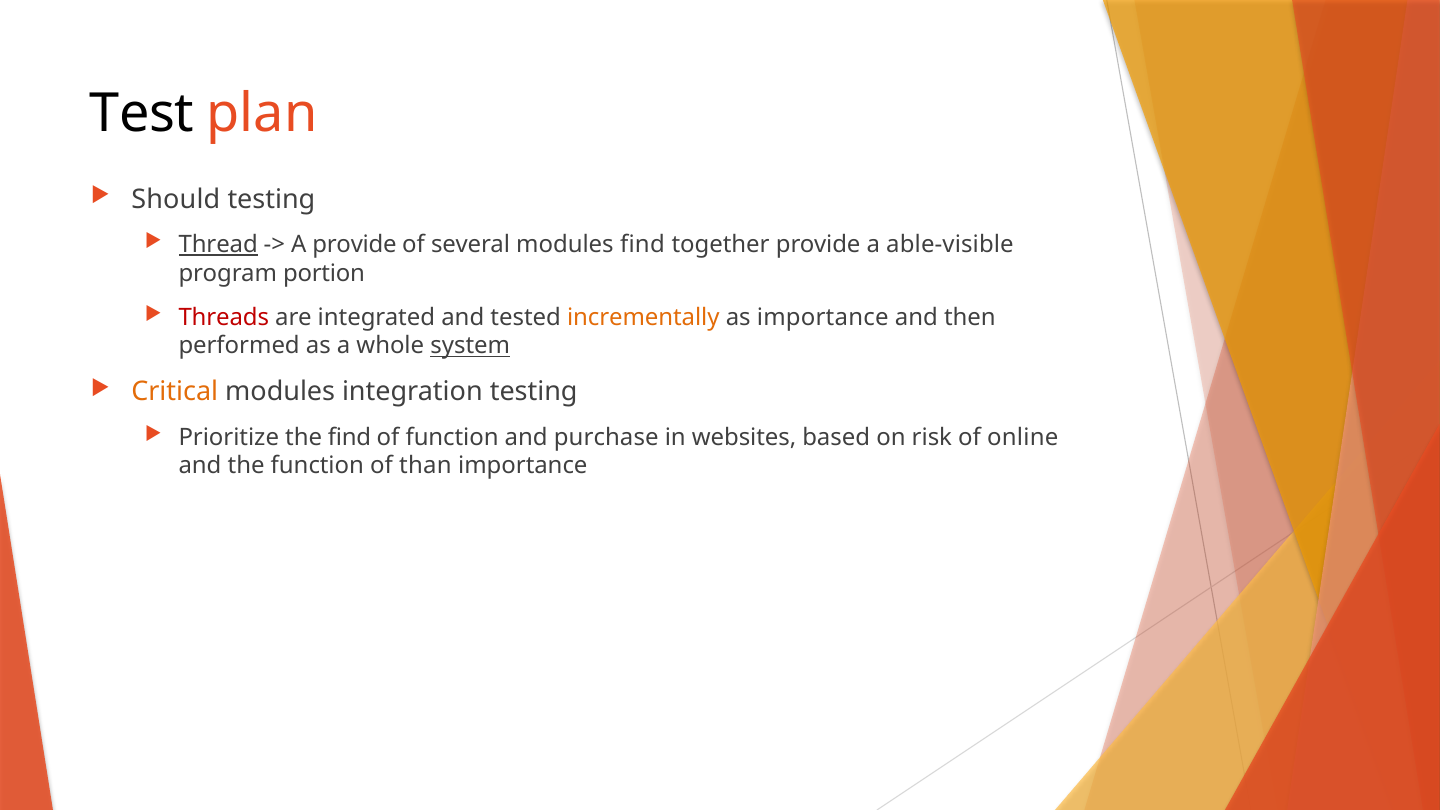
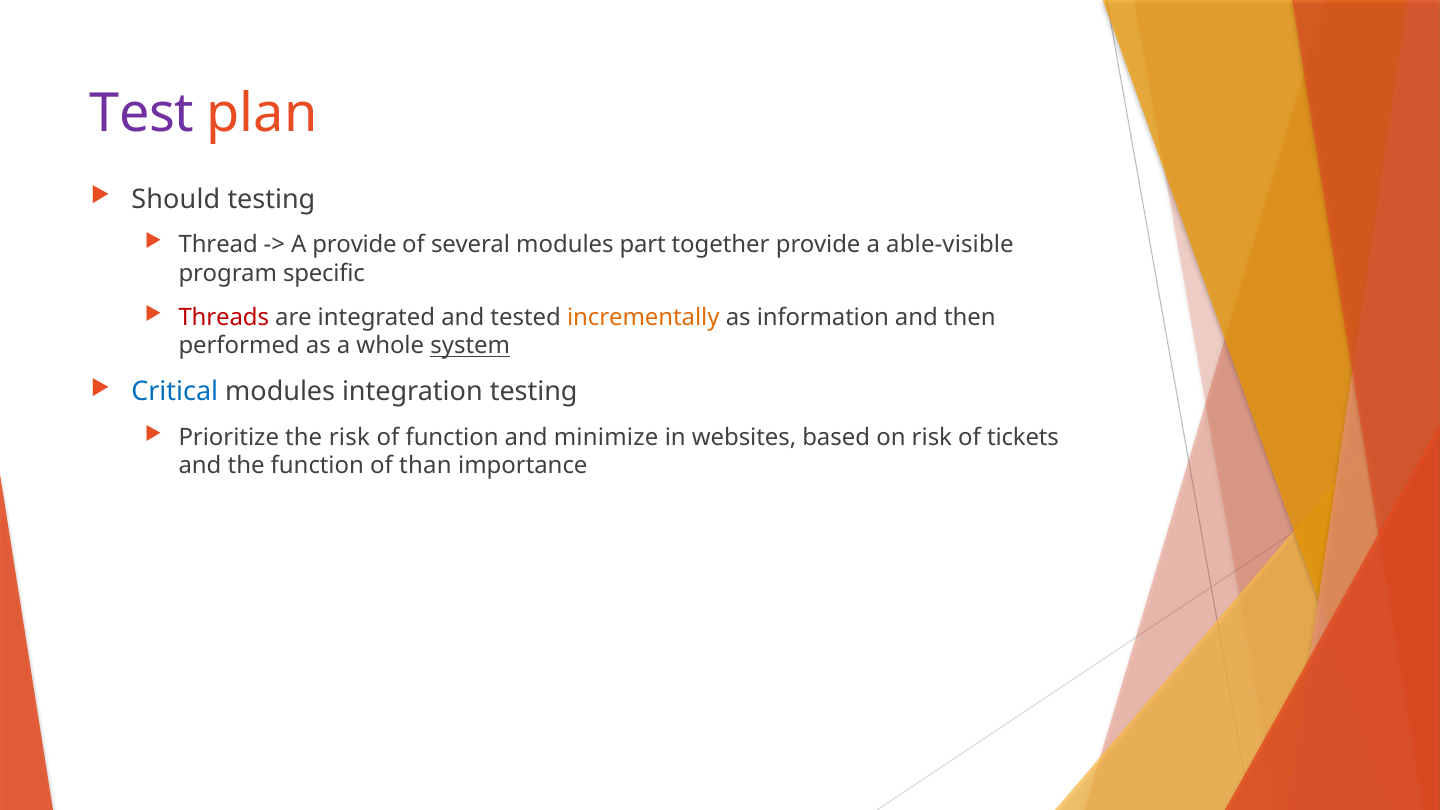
Test colour: black -> purple
Thread underline: present -> none
modules find: find -> part
portion: portion -> specific
as importance: importance -> information
Critical colour: orange -> blue
the find: find -> risk
purchase: purchase -> minimize
online: online -> tickets
